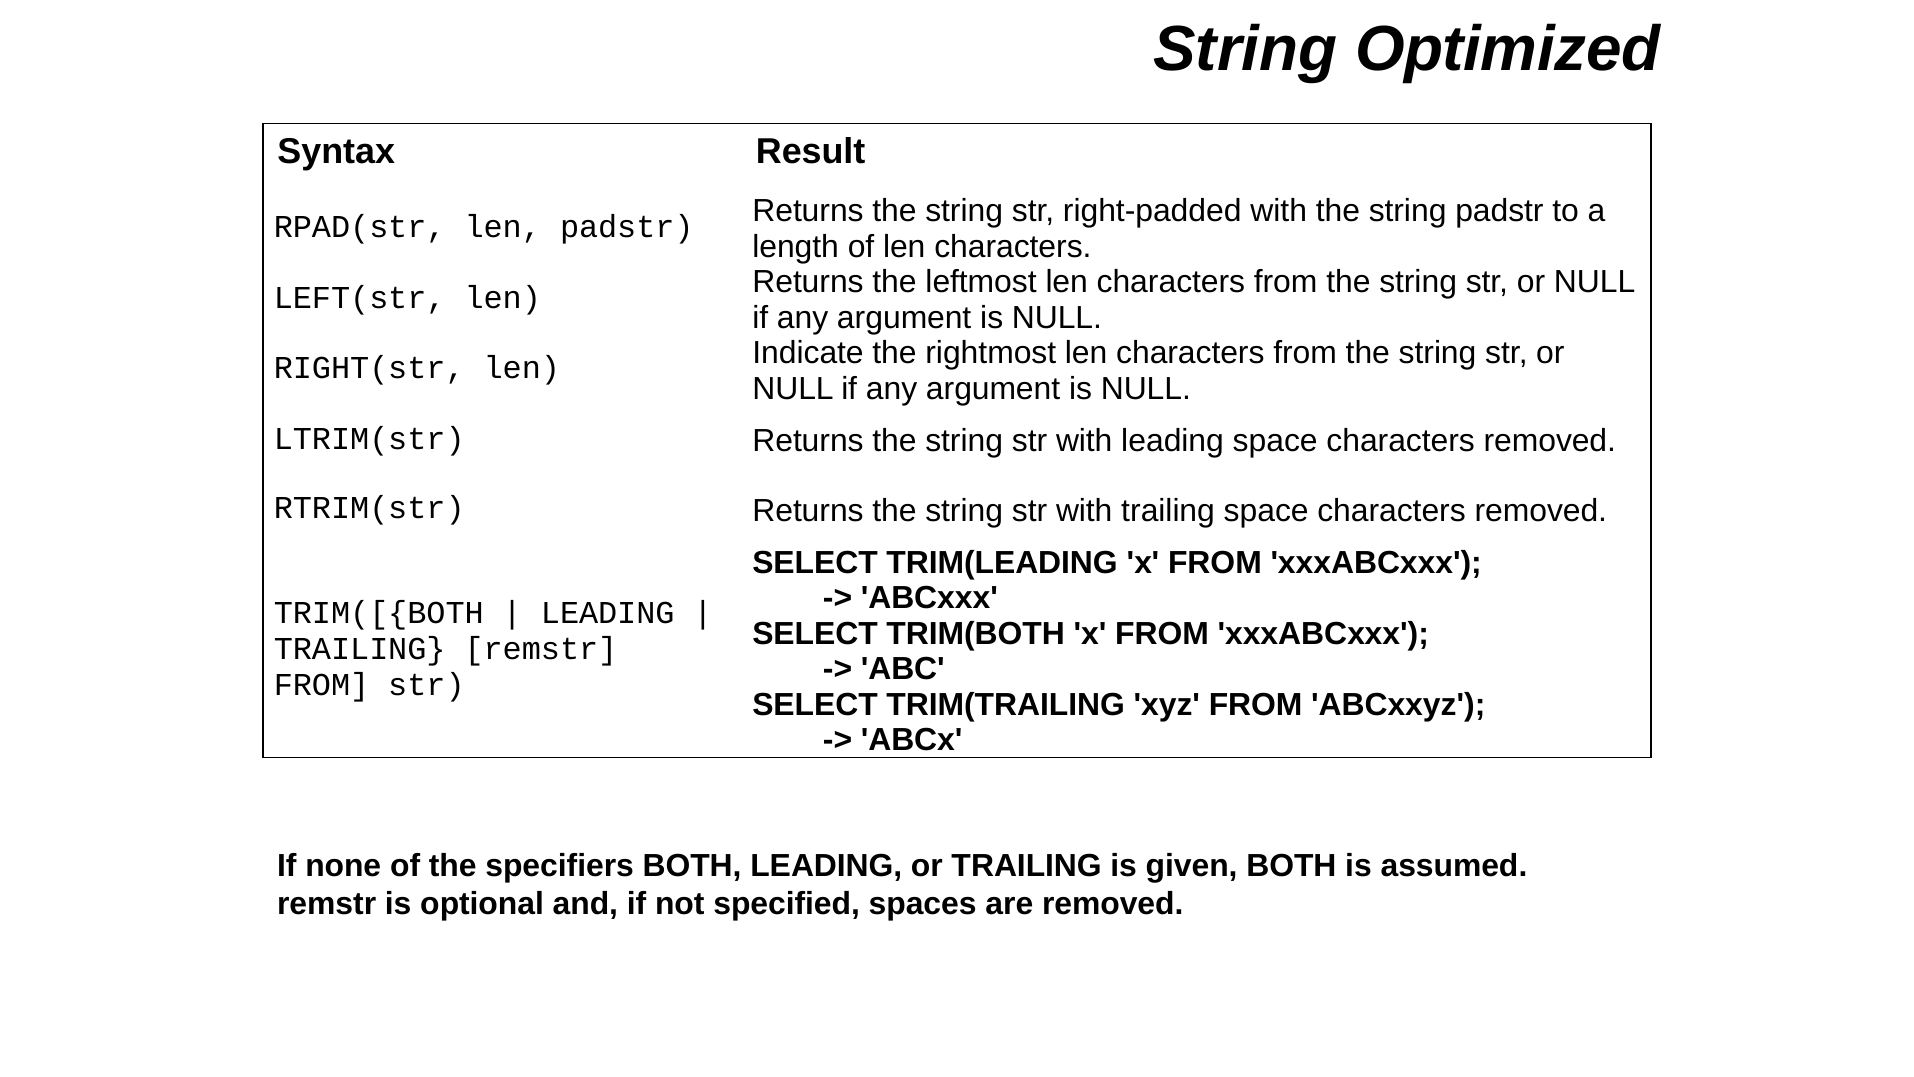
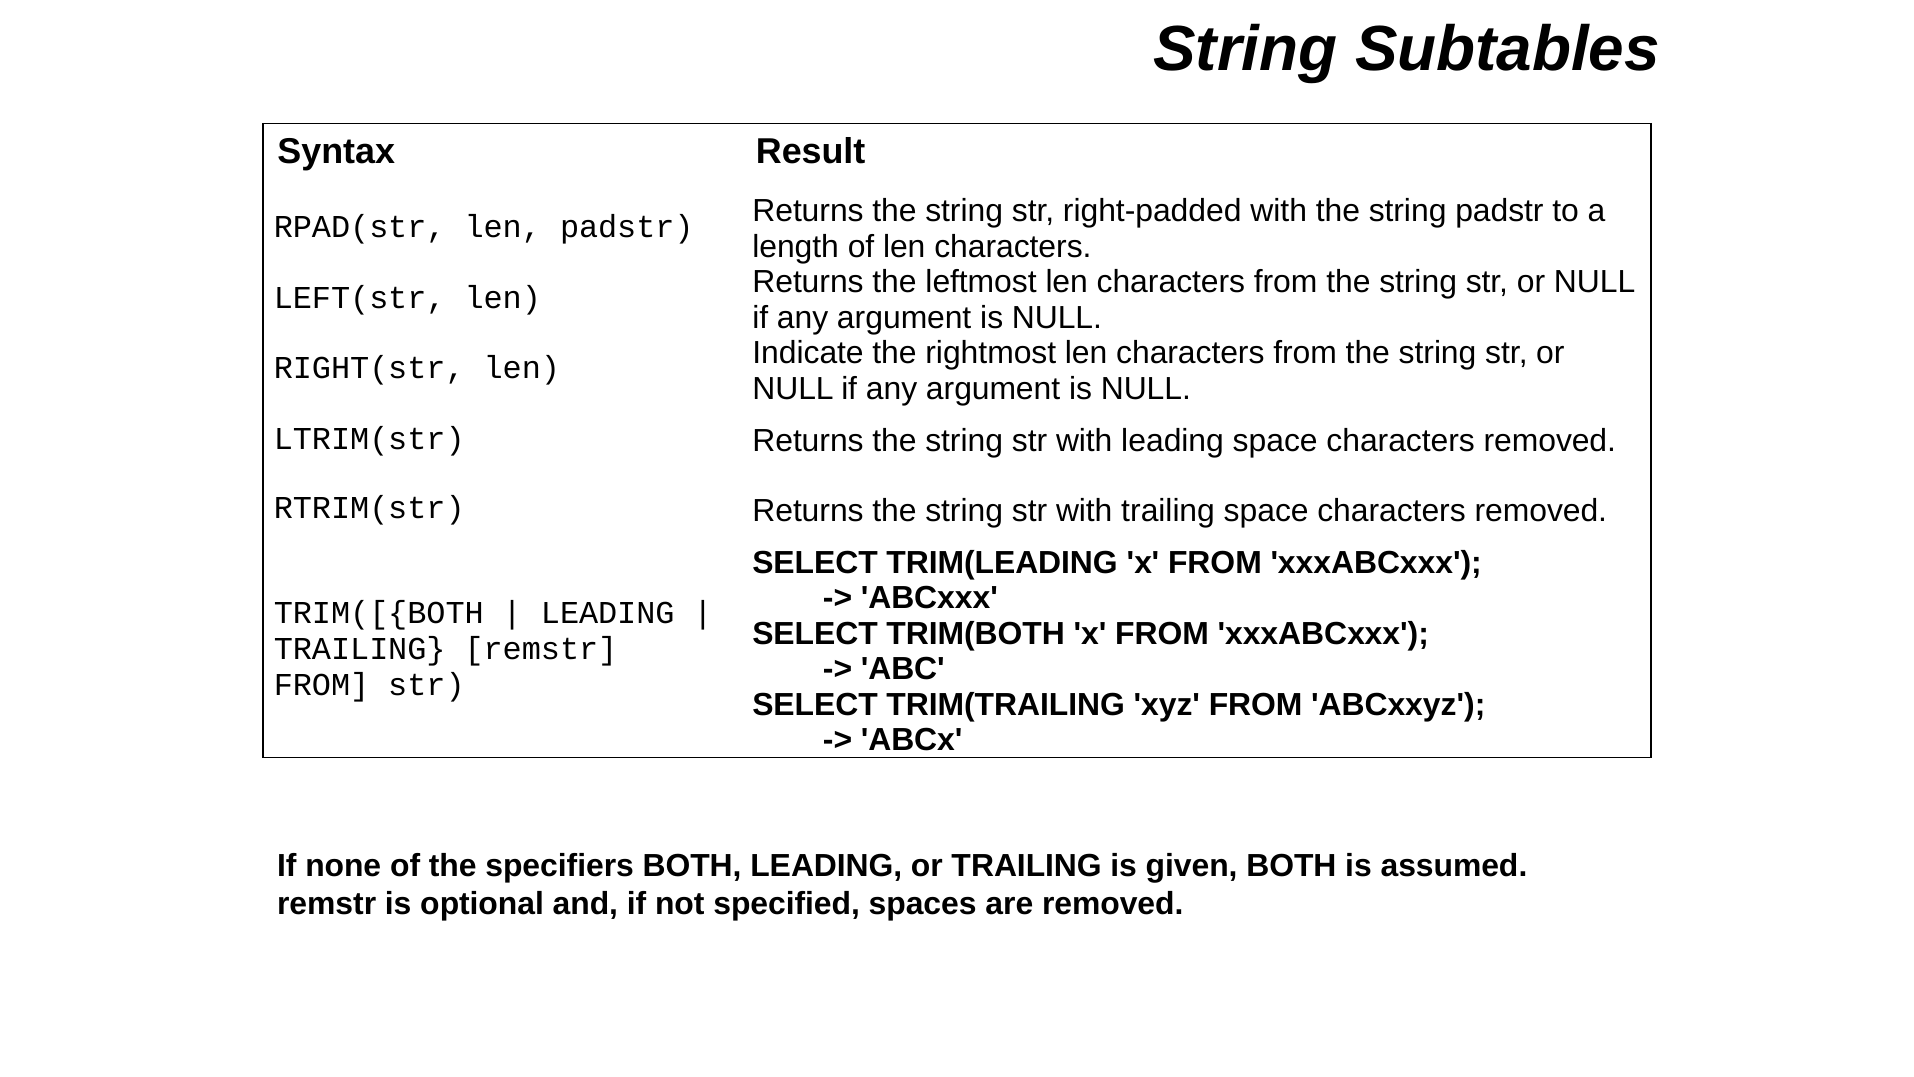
Optimized: Optimized -> Subtables
